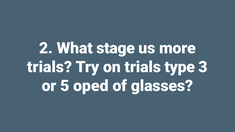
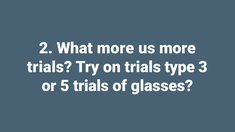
What stage: stage -> more
5 oped: oped -> trials
